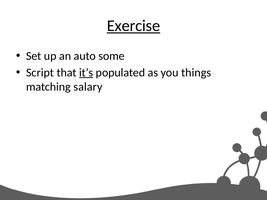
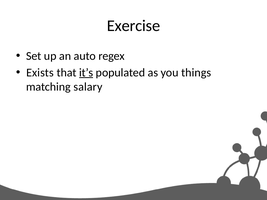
Exercise underline: present -> none
some: some -> regex
Script: Script -> Exists
